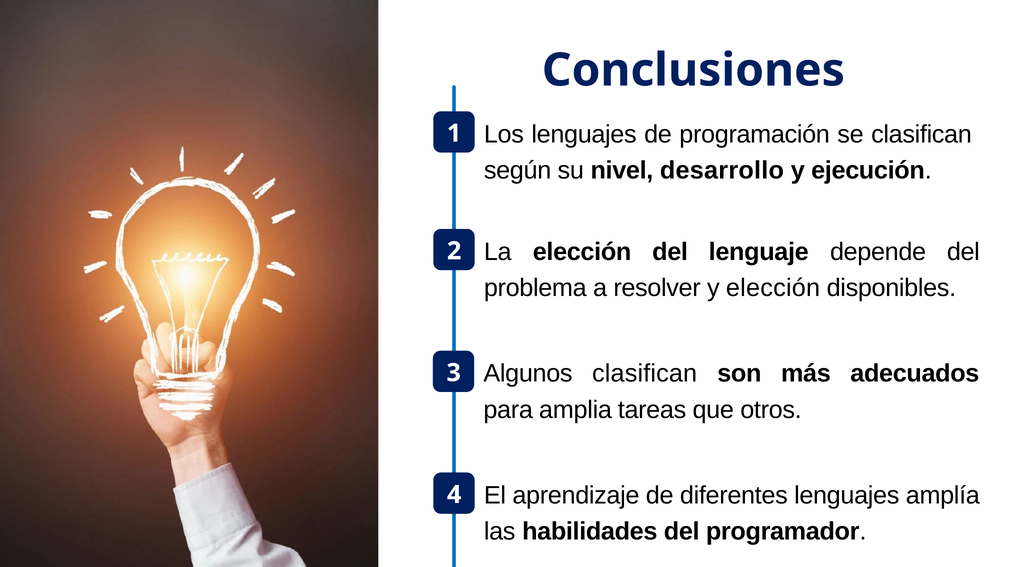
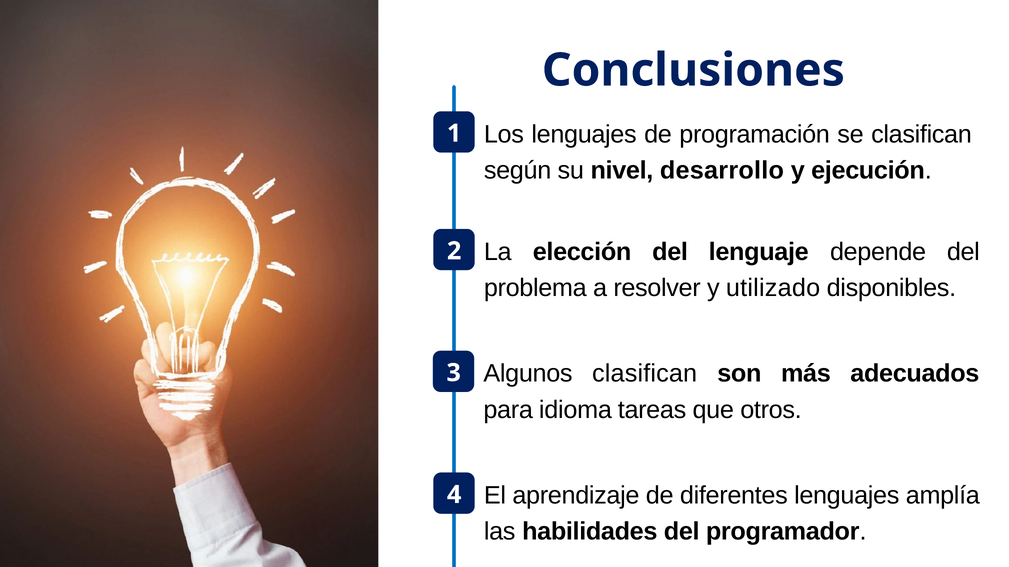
y elección: elección -> utilizado
amplia: amplia -> idioma
